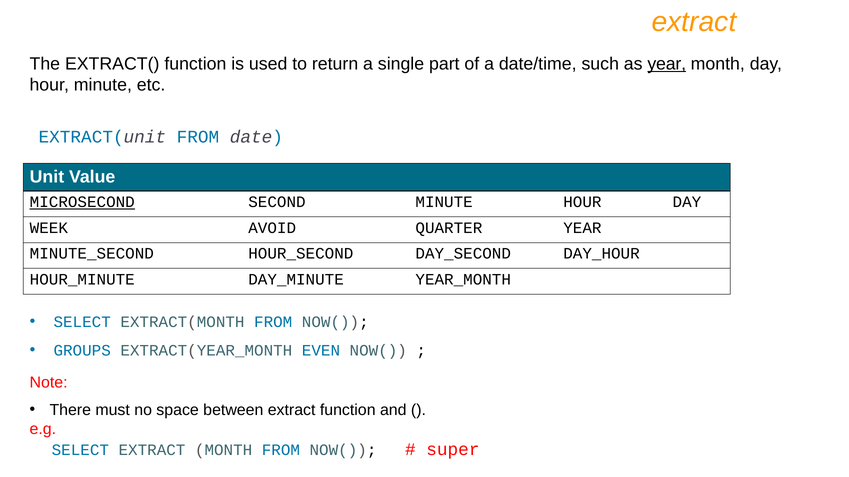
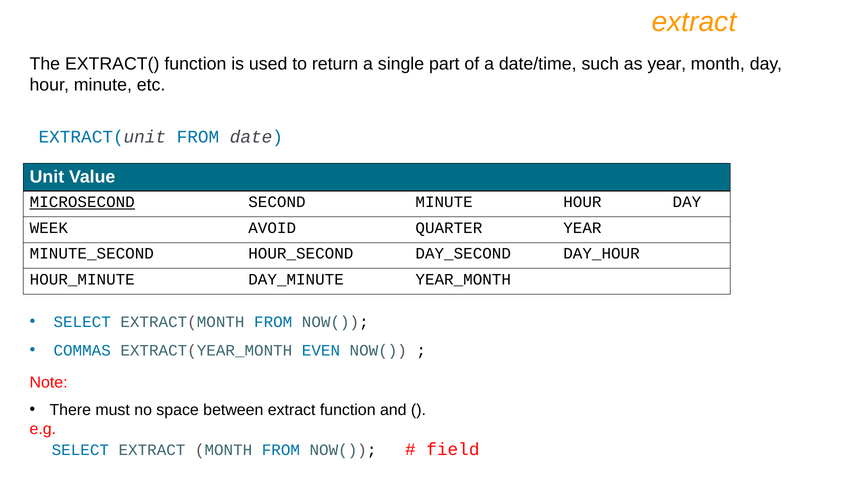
year at (667, 64) underline: present -> none
GROUPS: GROUPS -> COMMAS
super: super -> field
